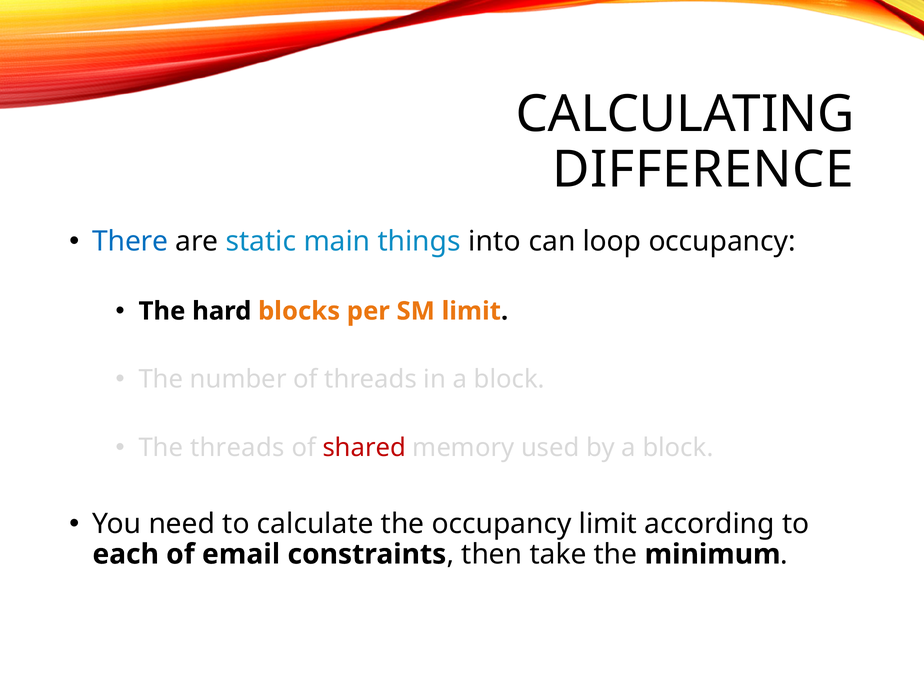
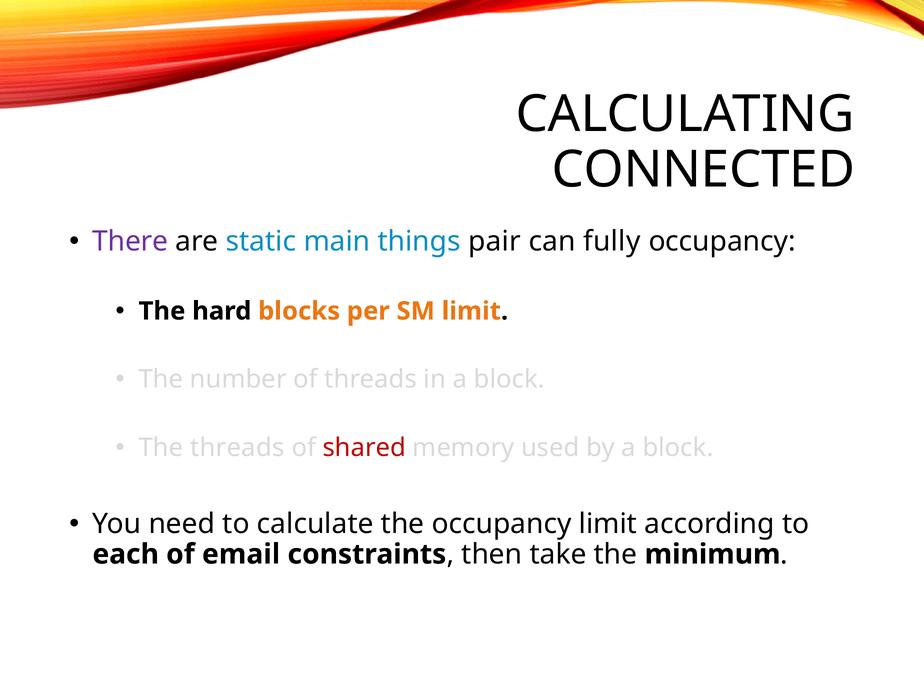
DIFFERENCE: DIFFERENCE -> CONNECTED
There colour: blue -> purple
into: into -> pair
loop: loop -> fully
